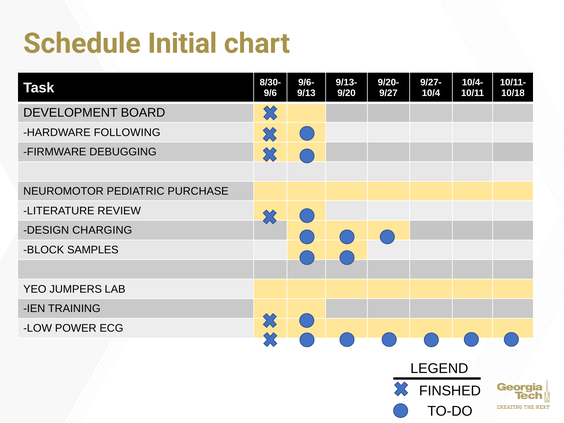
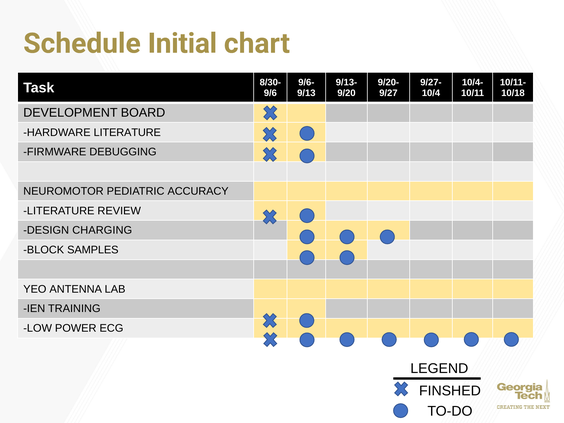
HARDWARE FOLLOWING: FOLLOWING -> LITERATURE
PURCHASE: PURCHASE -> ACCURACY
JUMPERS: JUMPERS -> ANTENNA
